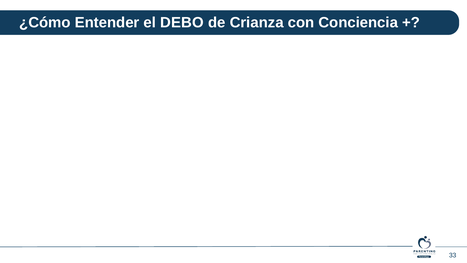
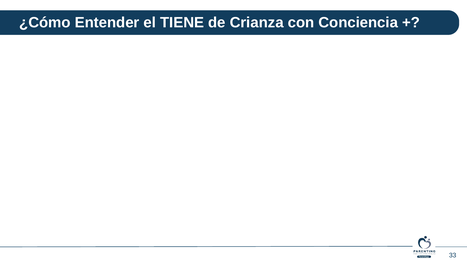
DEBO: DEBO -> TIENE
